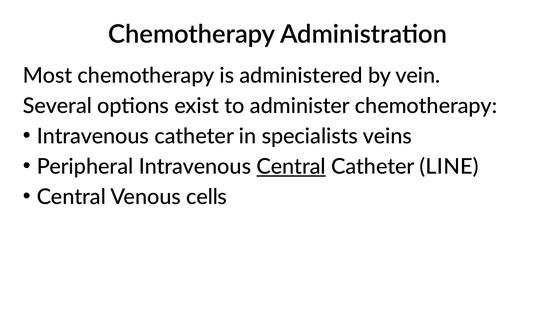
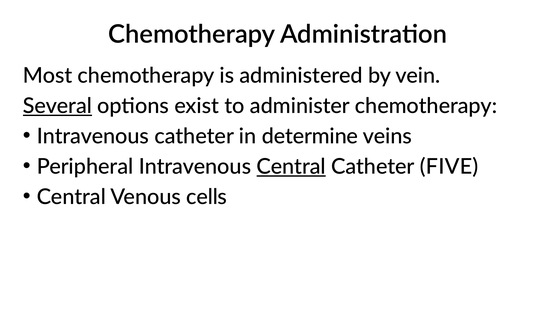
Several underline: none -> present
specialists: specialists -> determine
LINE: LINE -> FIVE
